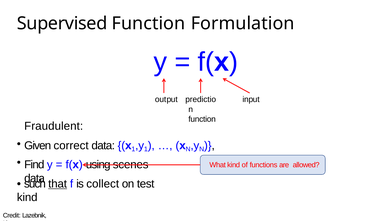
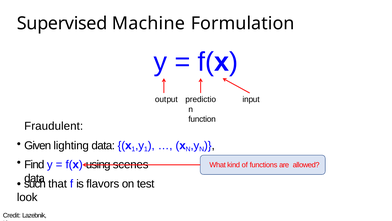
Supervised Function: Function -> Machine
correct: correct -> lighting
that underline: present -> none
collect: collect -> flavors
kind at (27, 197): kind -> look
